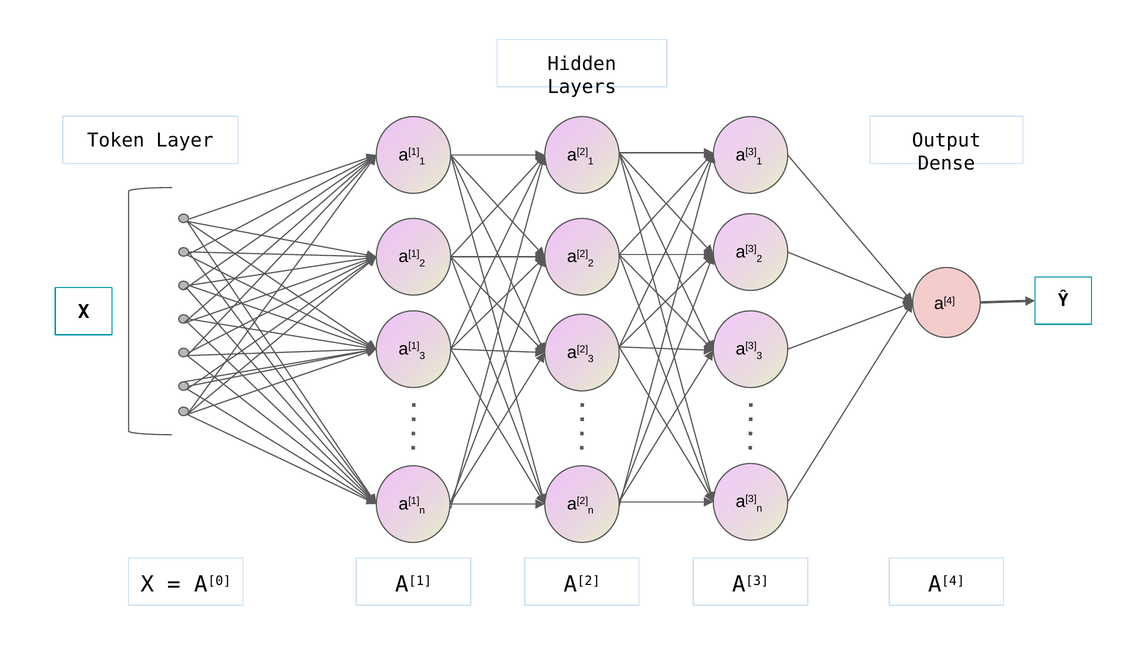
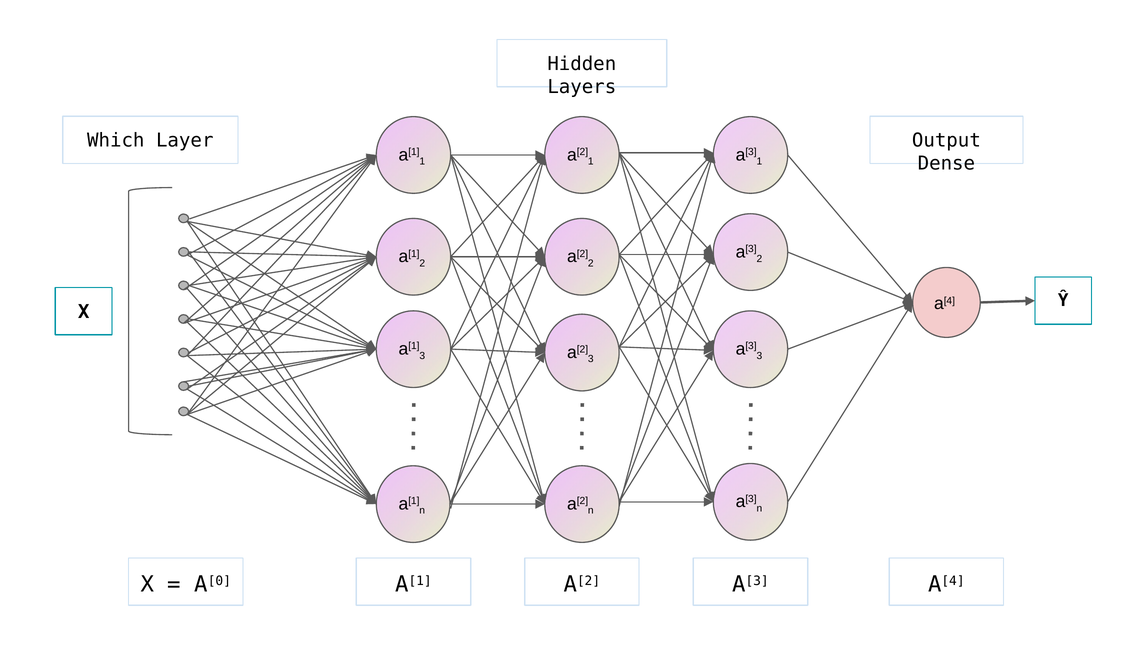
Token: Token -> Which
